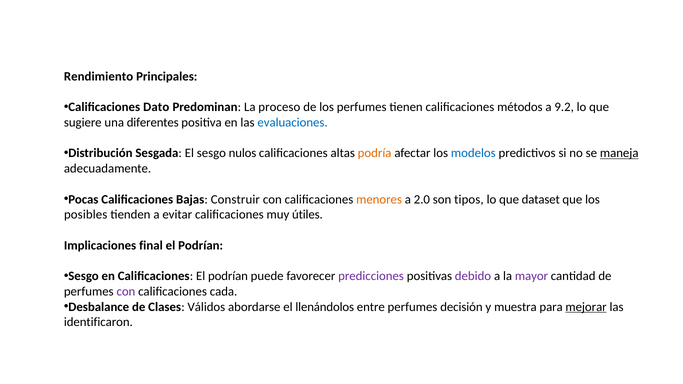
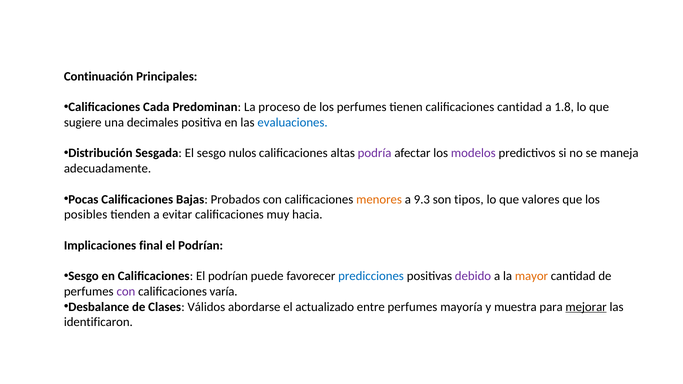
Rendimiento: Rendimiento -> Continuación
Dato: Dato -> Cada
calificaciones métodos: métodos -> cantidad
9.2: 9.2 -> 1.8
diferentes: diferentes -> decimales
podría colour: orange -> purple
modelos colour: blue -> purple
maneja underline: present -> none
Construir: Construir -> Probados
2.0: 2.0 -> 9.3
dataset: dataset -> valores
útiles: útiles -> hacia
predicciones colour: purple -> blue
mayor colour: purple -> orange
cada: cada -> varía
llenándolos: llenándolos -> actualizado
decisión: decisión -> mayoría
